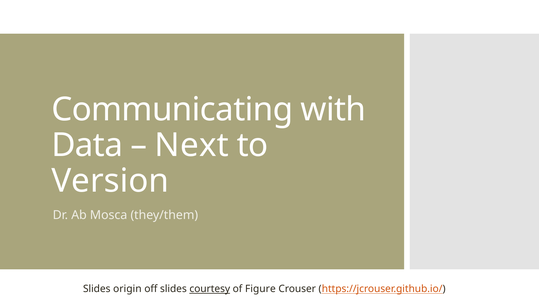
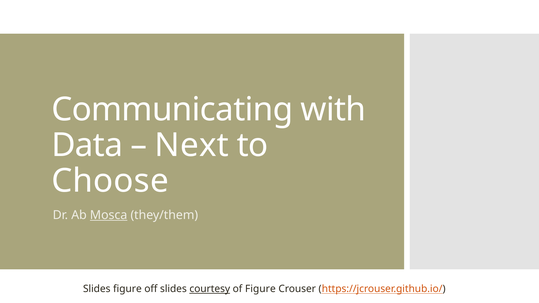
Version: Version -> Choose
Mosca underline: none -> present
Slides origin: origin -> figure
